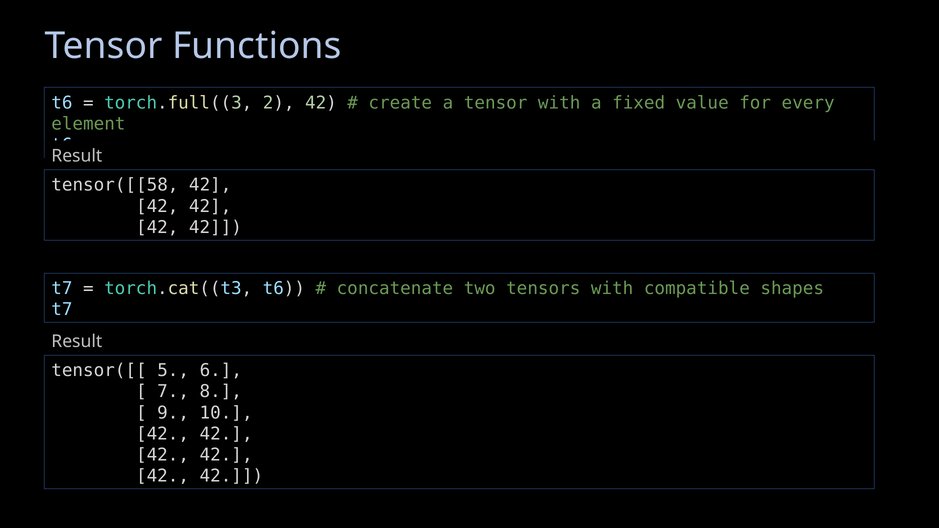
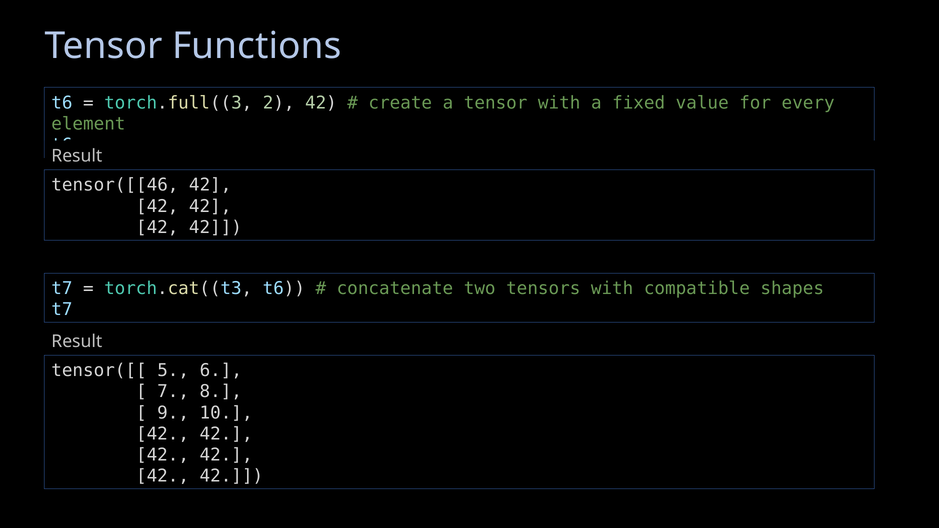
tensor([[58: tensor([[58 -> tensor([[46
